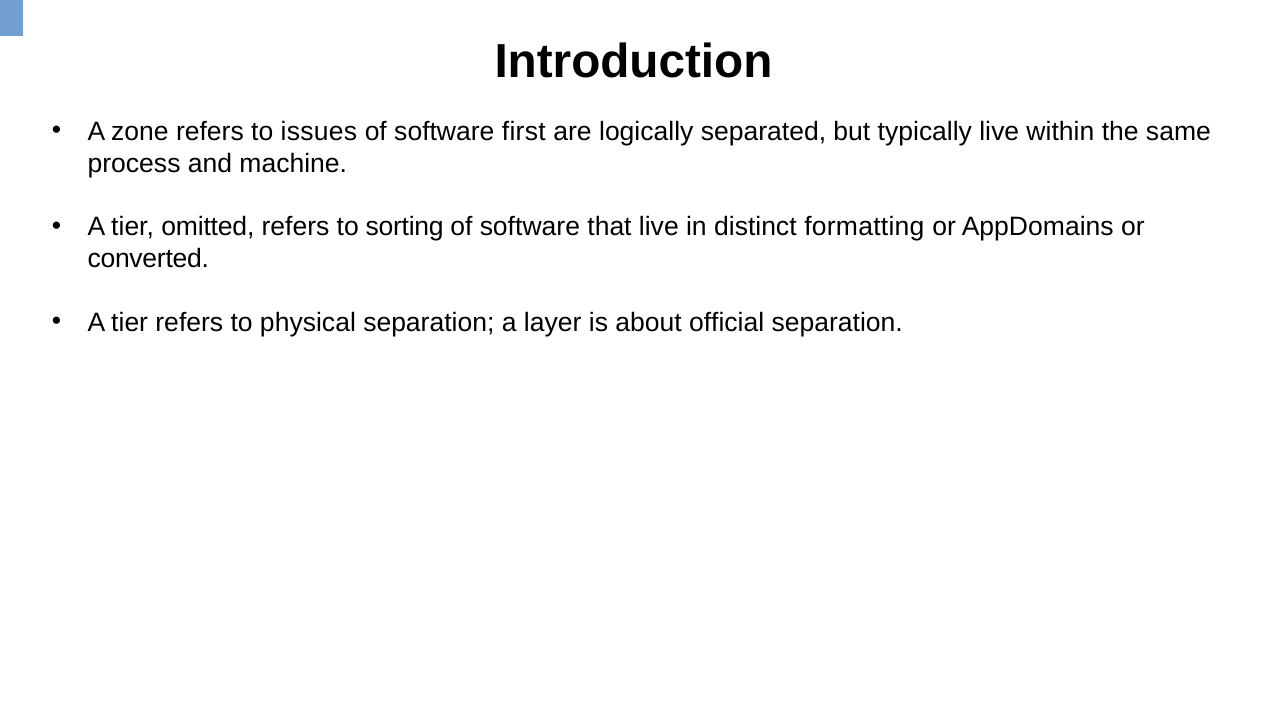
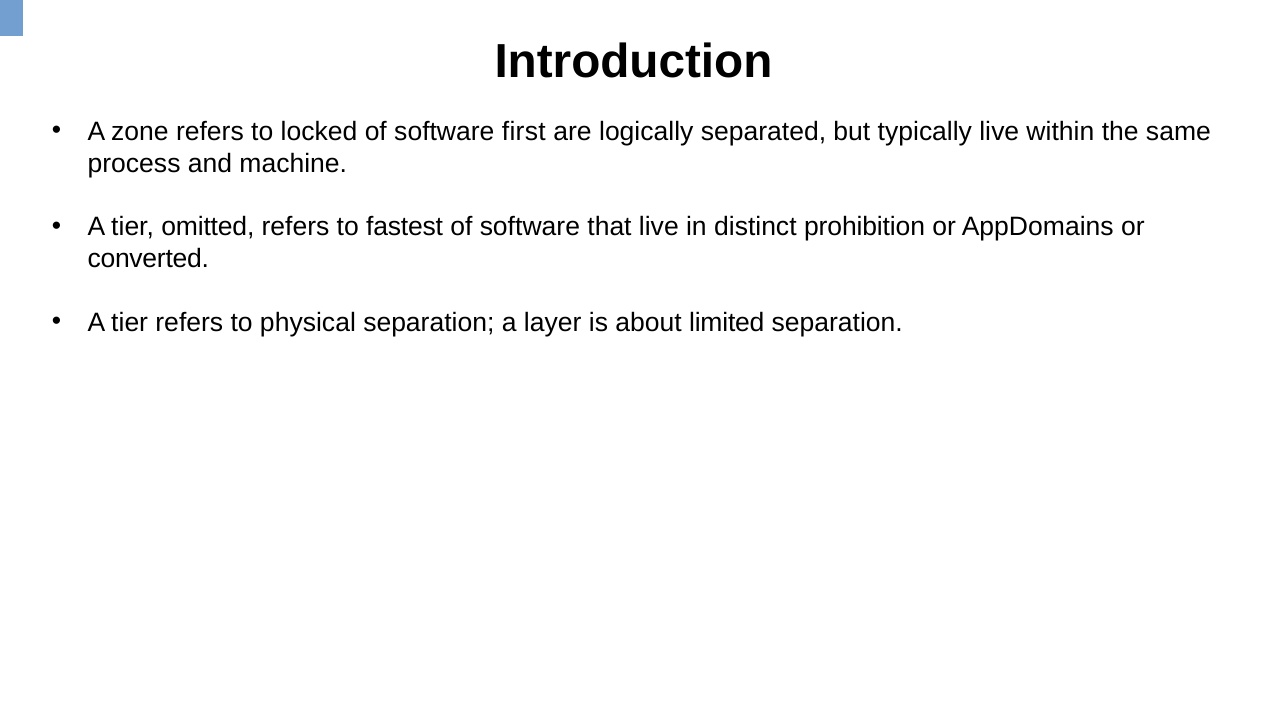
issues: issues -> locked
sorting: sorting -> fastest
formatting: formatting -> prohibition
official: official -> limited
